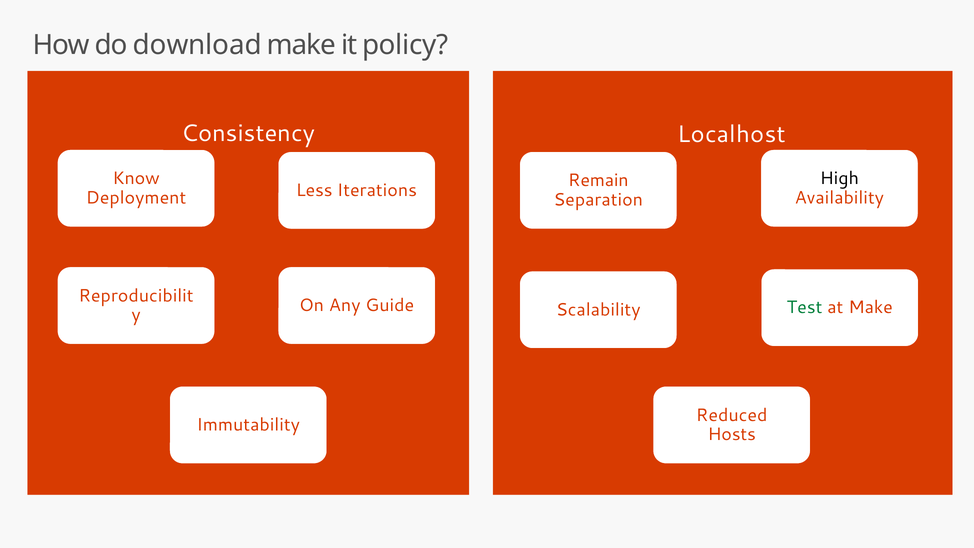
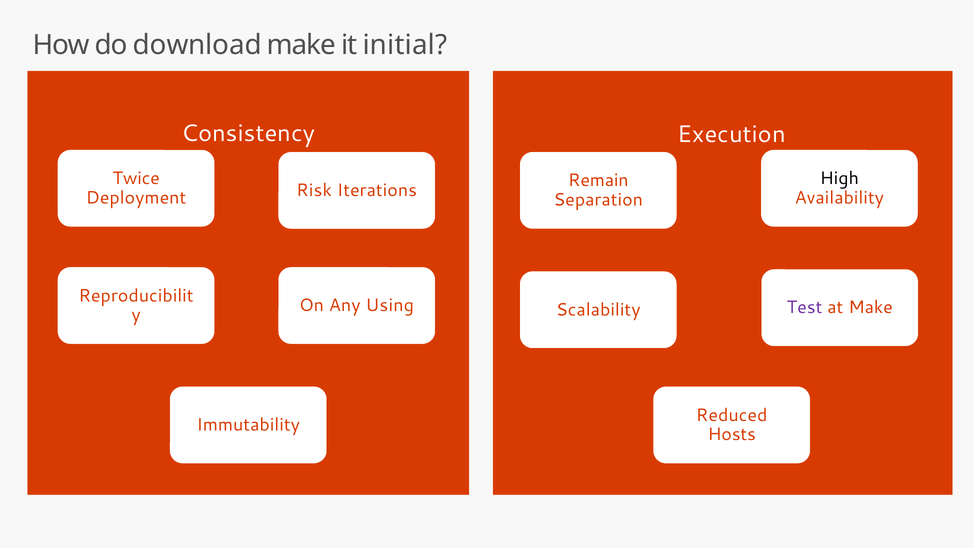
policy: policy -> initial
Localhost: Localhost -> Execution
Know: Know -> Twice
Less: Less -> Risk
Guide: Guide -> Using
Test colour: green -> purple
